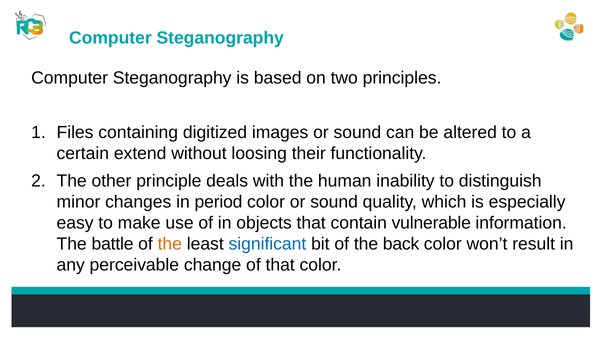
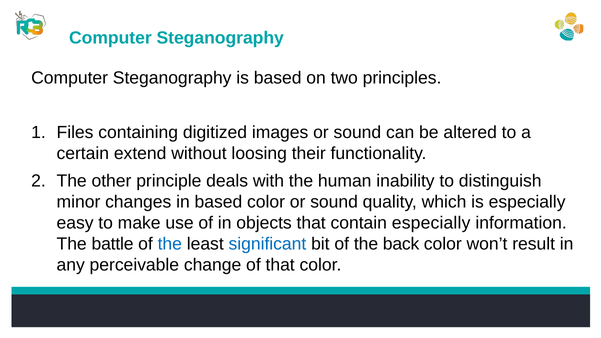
in period: period -> based
contain vulnerable: vulnerable -> especially
the at (170, 244) colour: orange -> blue
